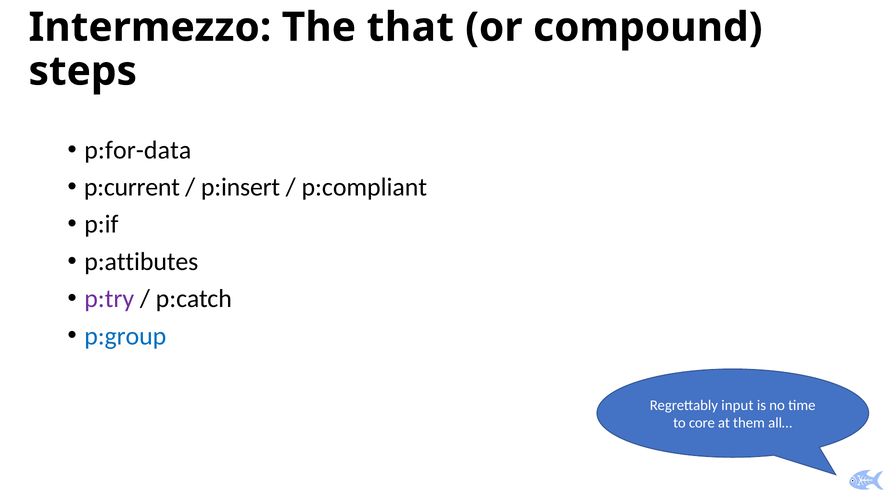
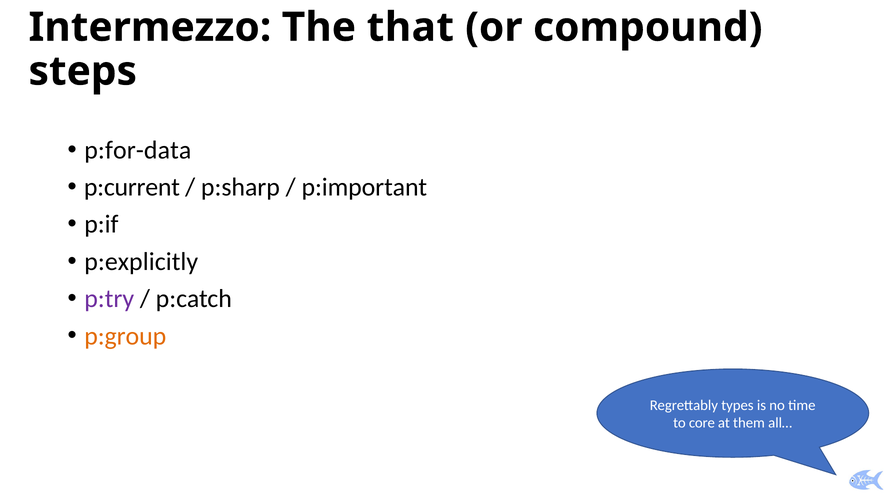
p:insert: p:insert -> p:sharp
p:compliant: p:compliant -> p:important
p:attibutes: p:attibutes -> p:explicitly
p:group colour: blue -> orange
input: input -> types
